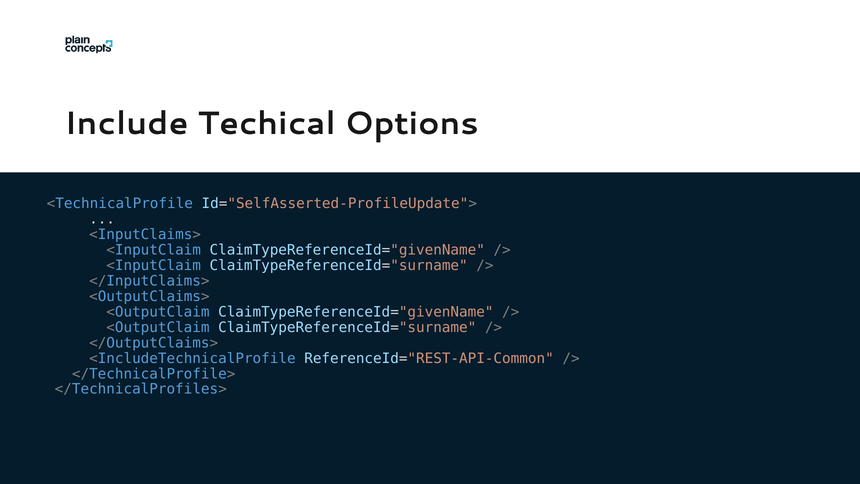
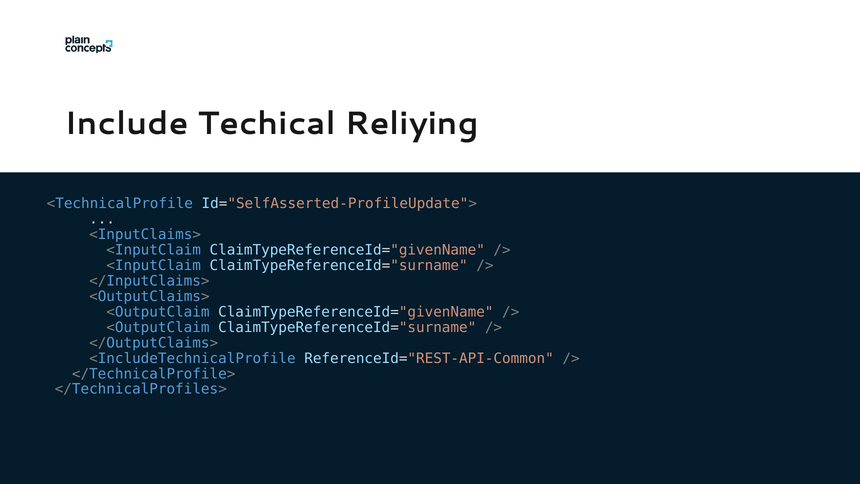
Options: Options -> Reliying
